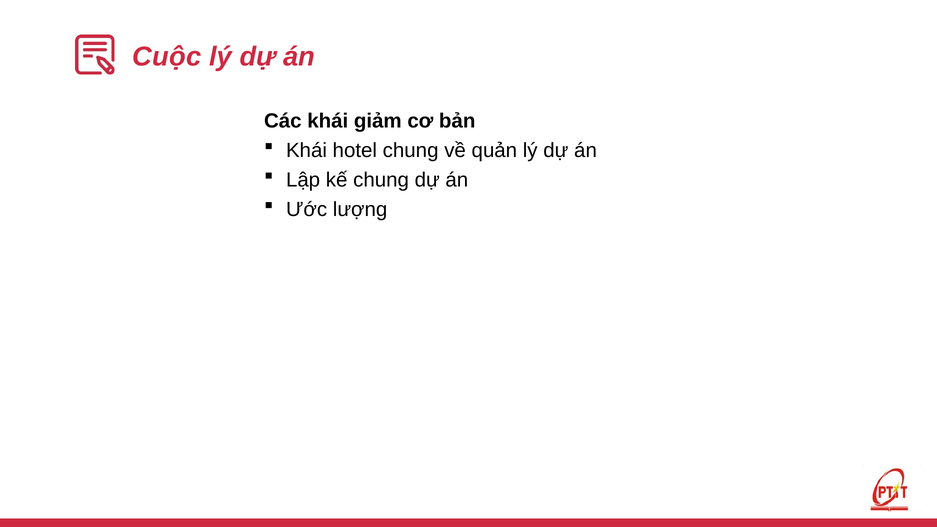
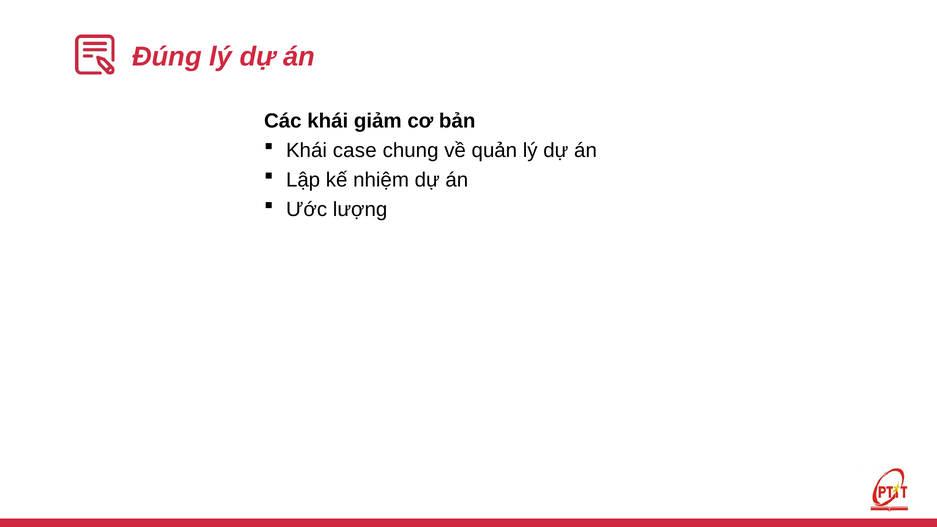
Cuộc: Cuộc -> Đúng
hotel: hotel -> case
kế chung: chung -> nhiệm
